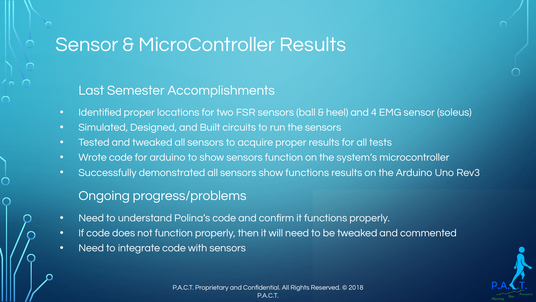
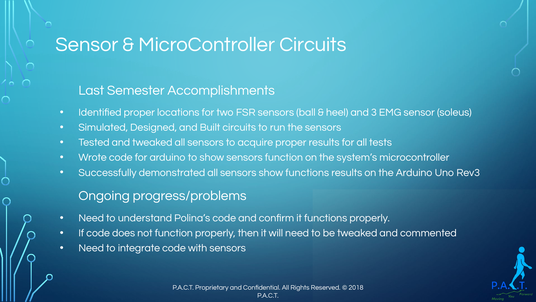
MicroController Results: Results -> Circuits
4: 4 -> 3
